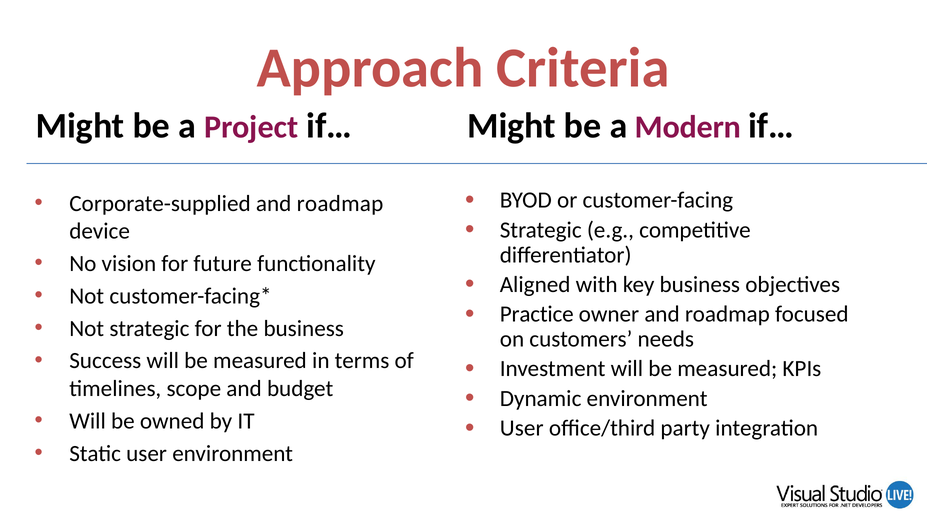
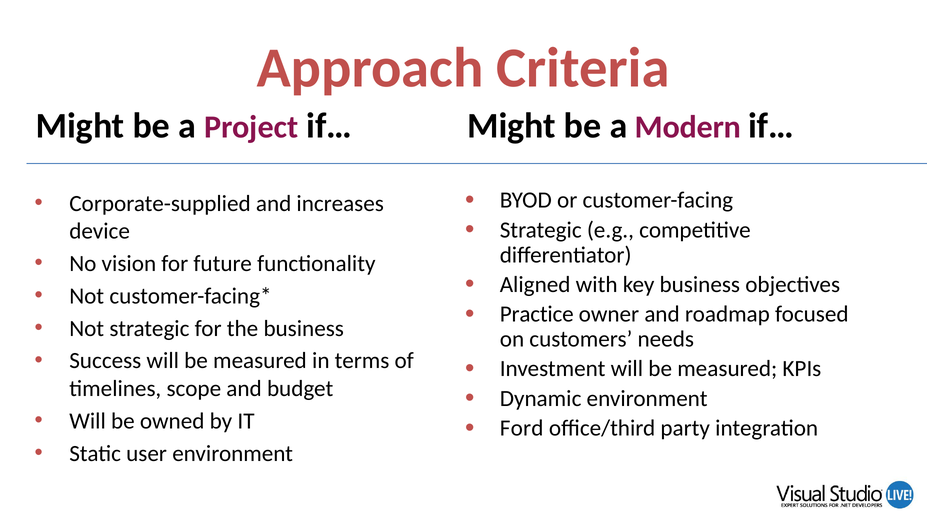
Corporate-supplied and roadmap: roadmap -> increases
User at (522, 429): User -> Ford
